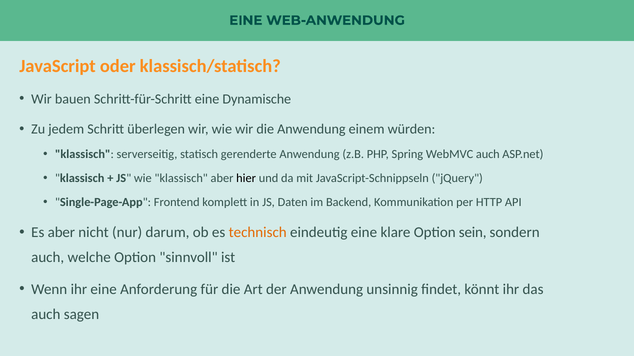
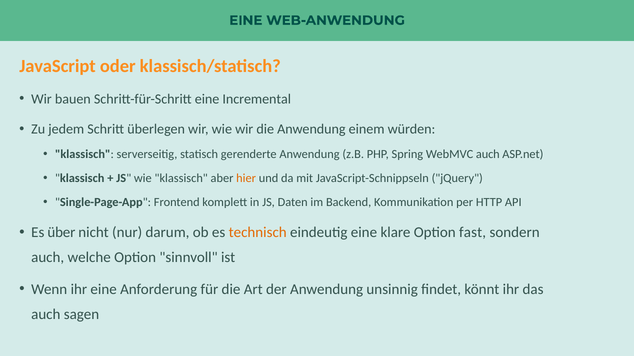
Dynamische: Dynamische -> Incremental
hier colour: black -> orange
Es aber: aber -> über
sein: sein -> fast
